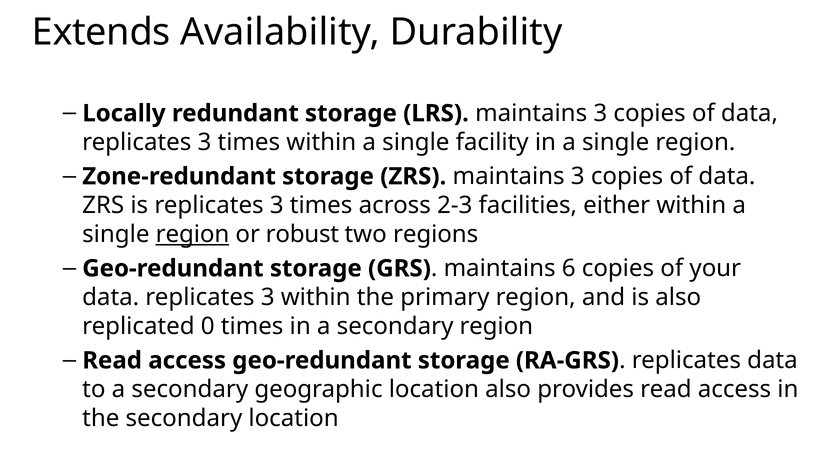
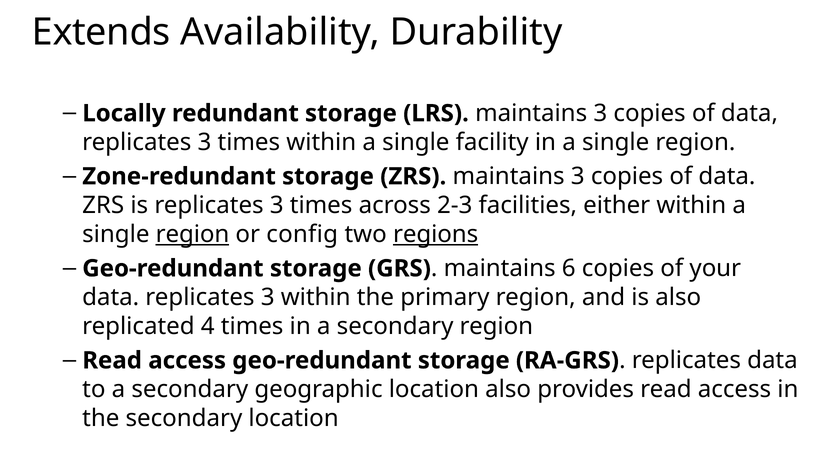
robust: robust -> config
regions underline: none -> present
0: 0 -> 4
